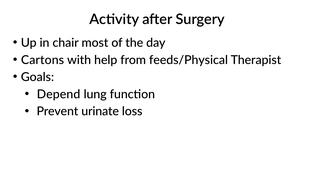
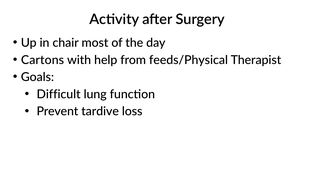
Depend: Depend -> Difficult
urinate: urinate -> tardive
